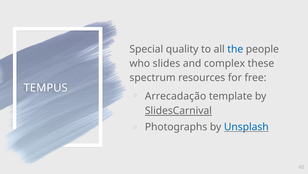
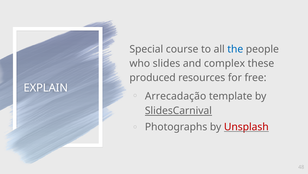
quality: quality -> course
spectrum: spectrum -> produced
TEMPUS: TEMPUS -> EXPLAIN
Unsplash colour: blue -> red
